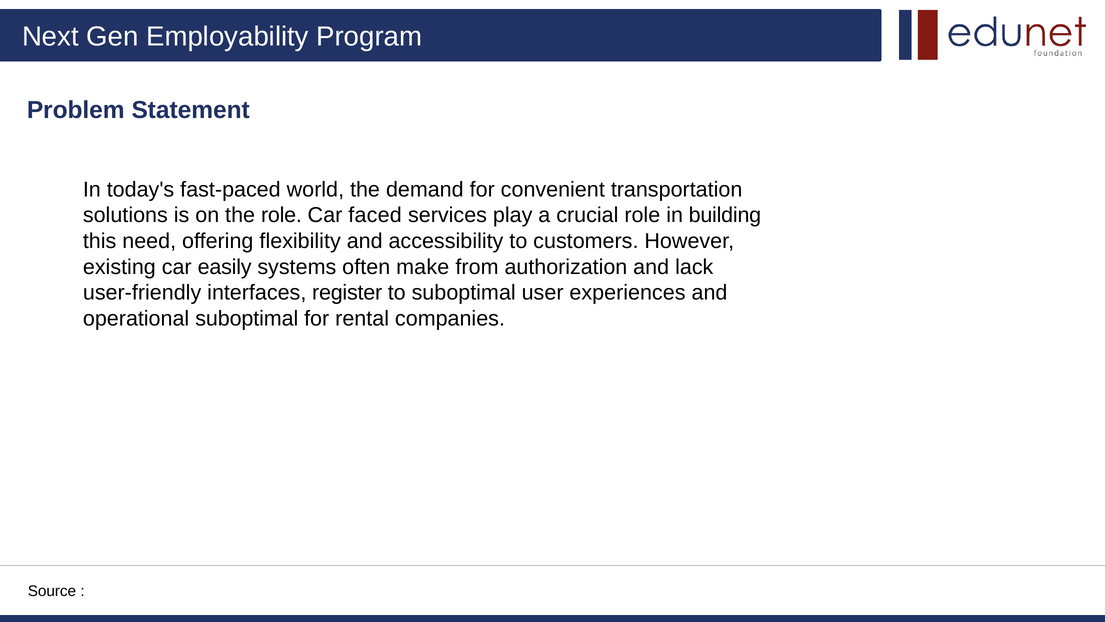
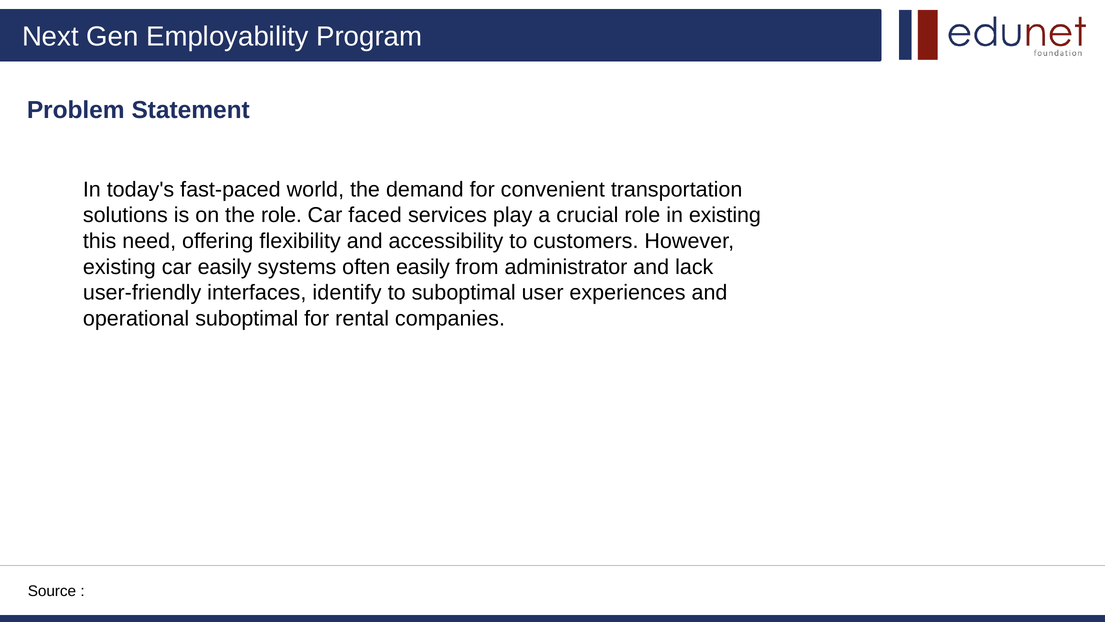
in building: building -> existing
often make: make -> easily
authorization: authorization -> administrator
register: register -> identify
